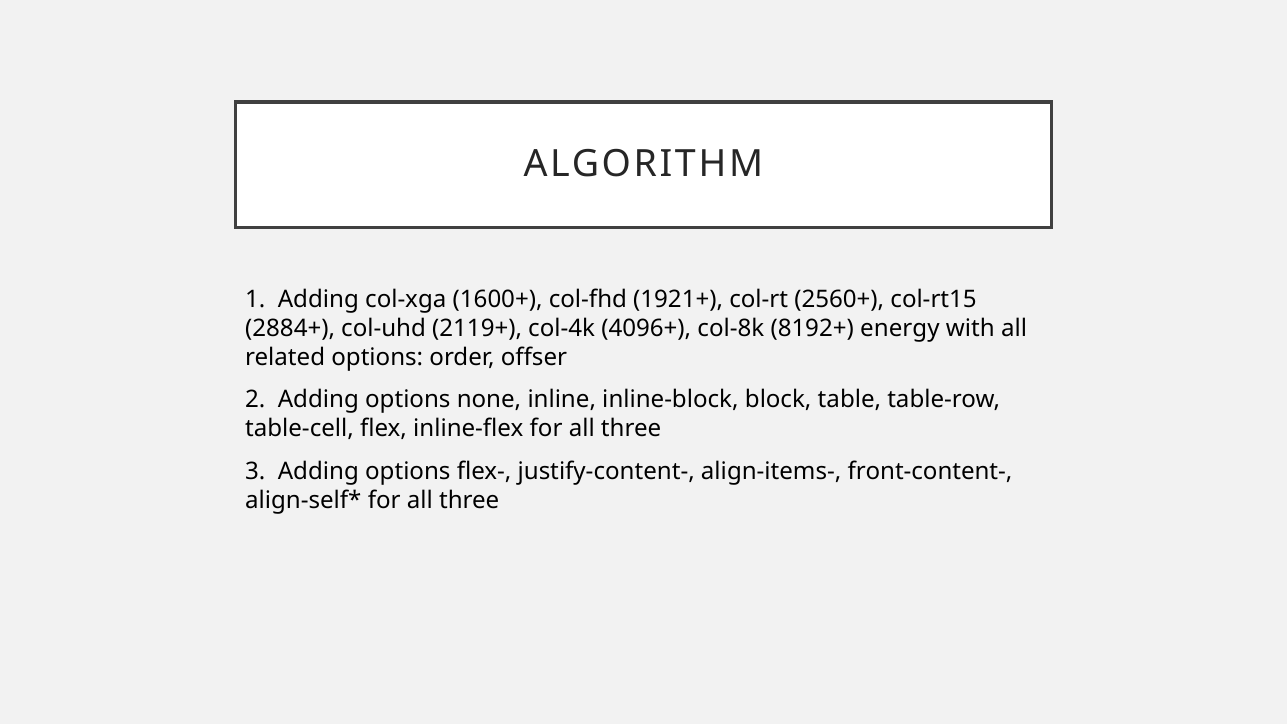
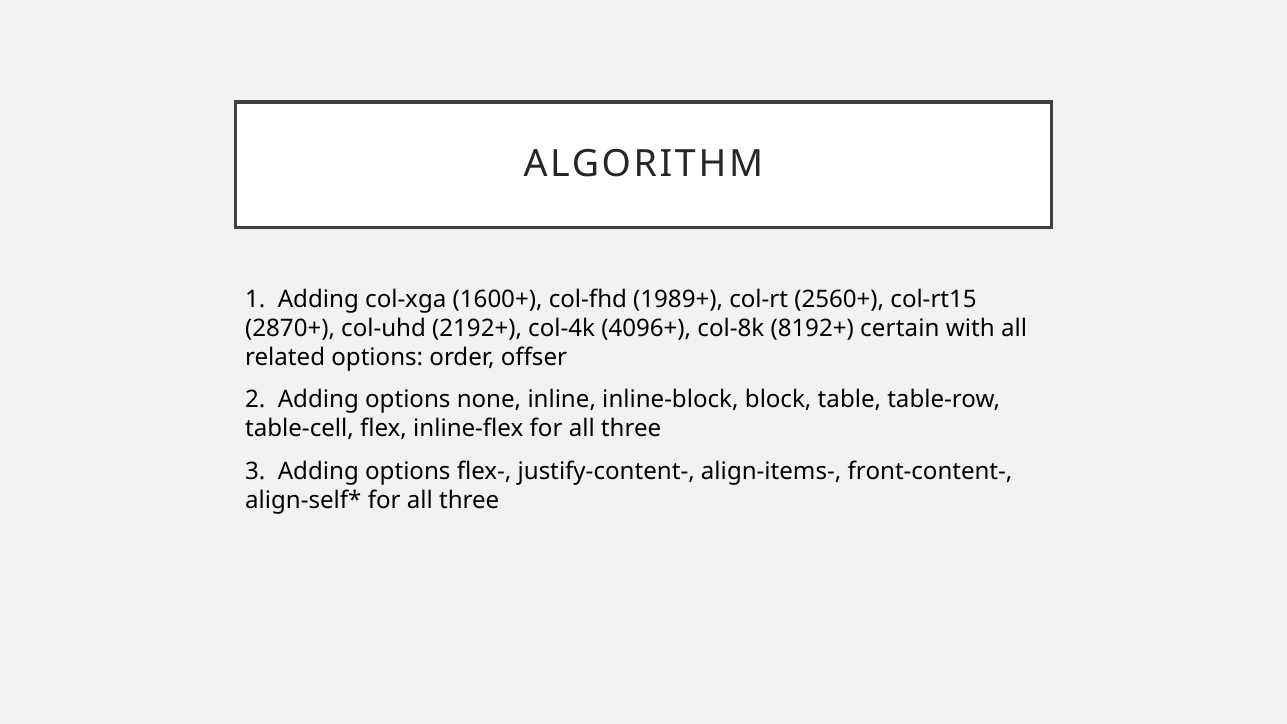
1921+: 1921+ -> 1989+
2884+: 2884+ -> 2870+
2119+: 2119+ -> 2192+
energy: energy -> certain
